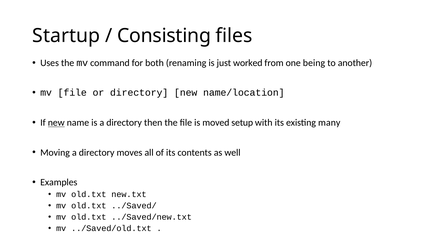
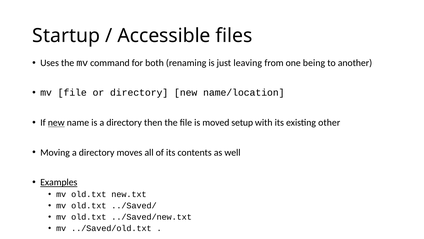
Consisting: Consisting -> Accessible
worked: worked -> leaving
many: many -> other
Examples underline: none -> present
